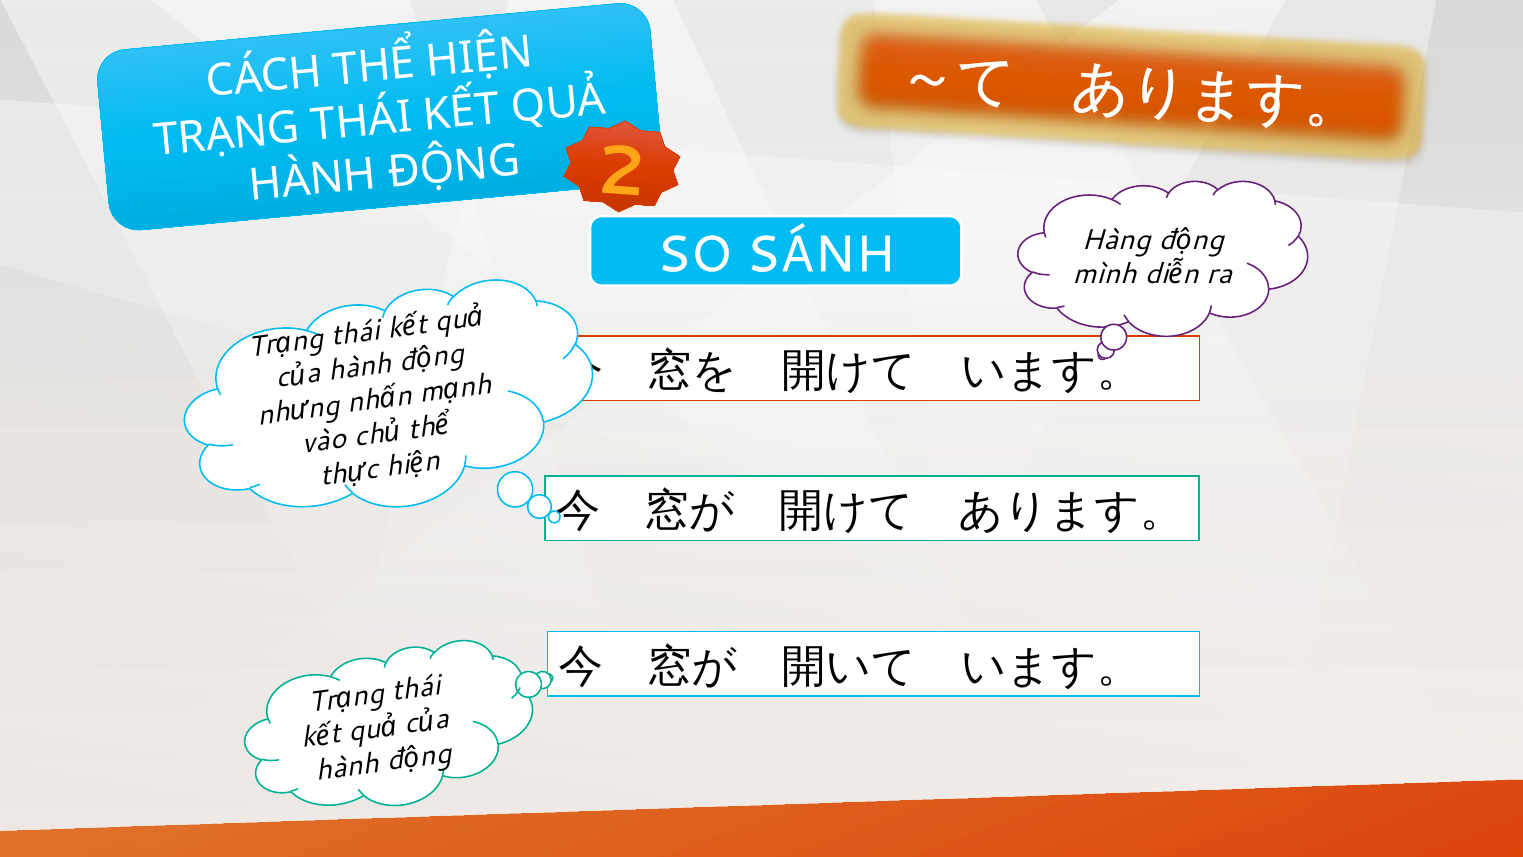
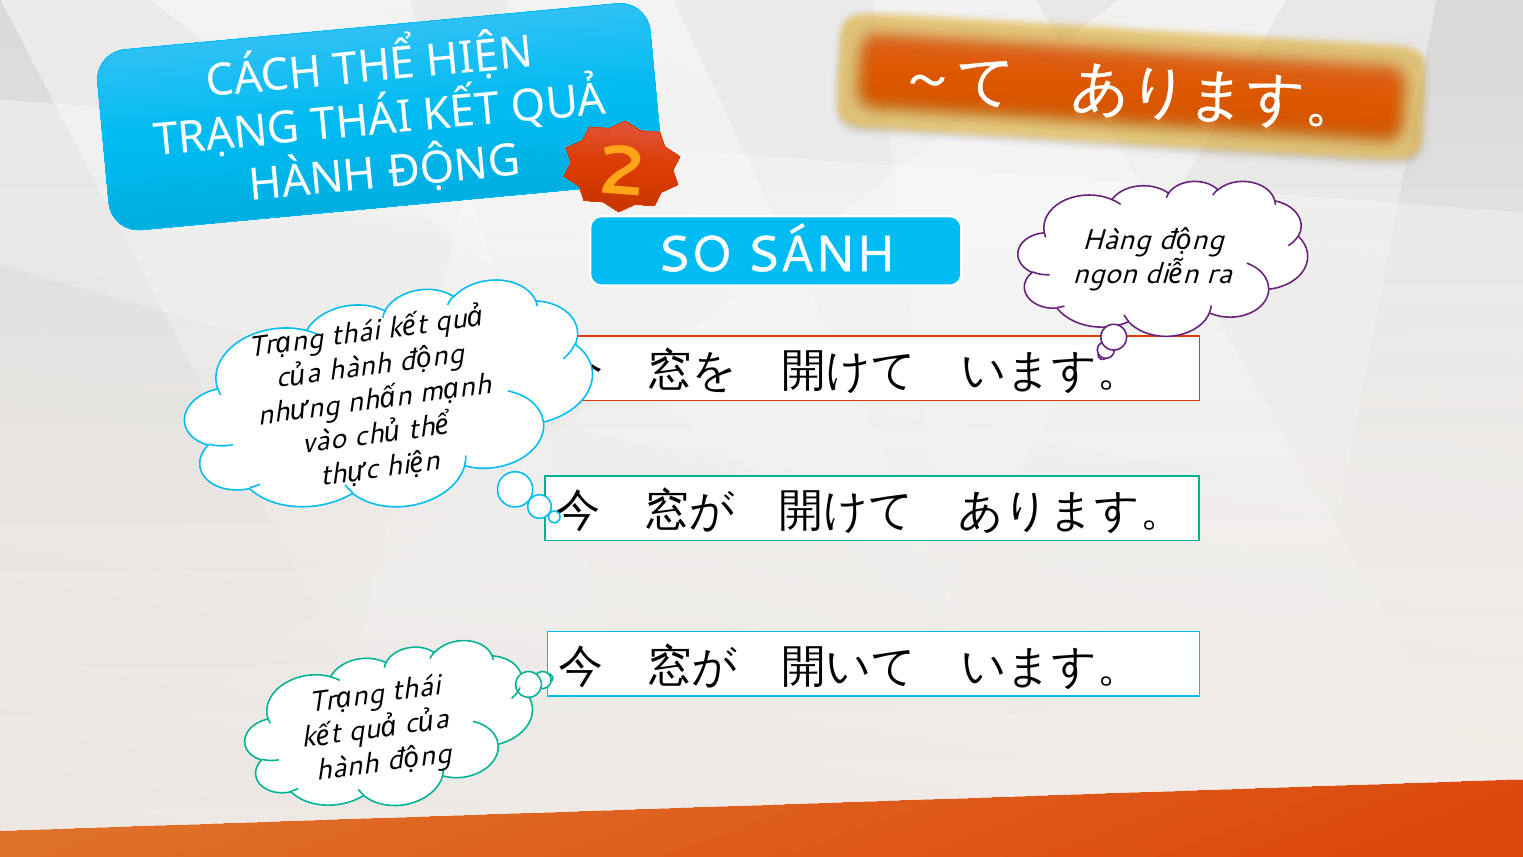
mình: mình -> ngon
